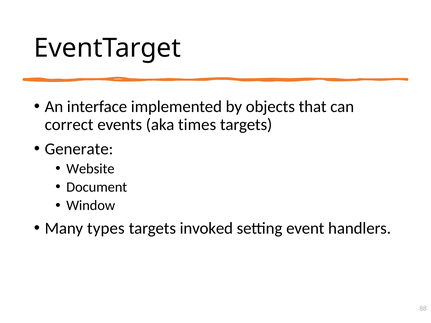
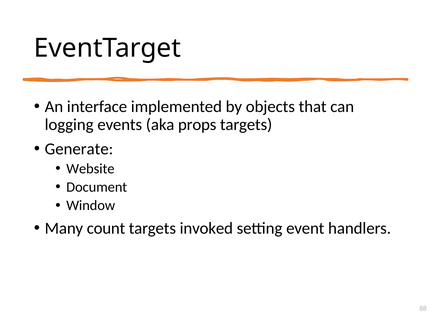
correct: correct -> logging
times: times -> props
types: types -> count
